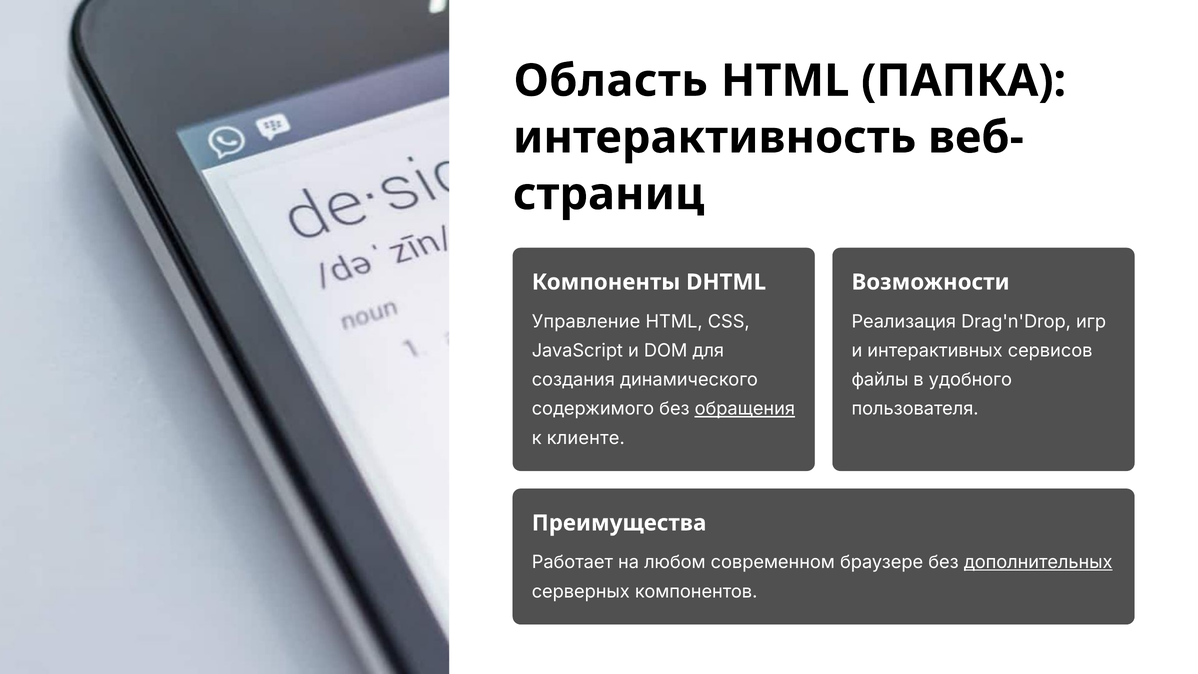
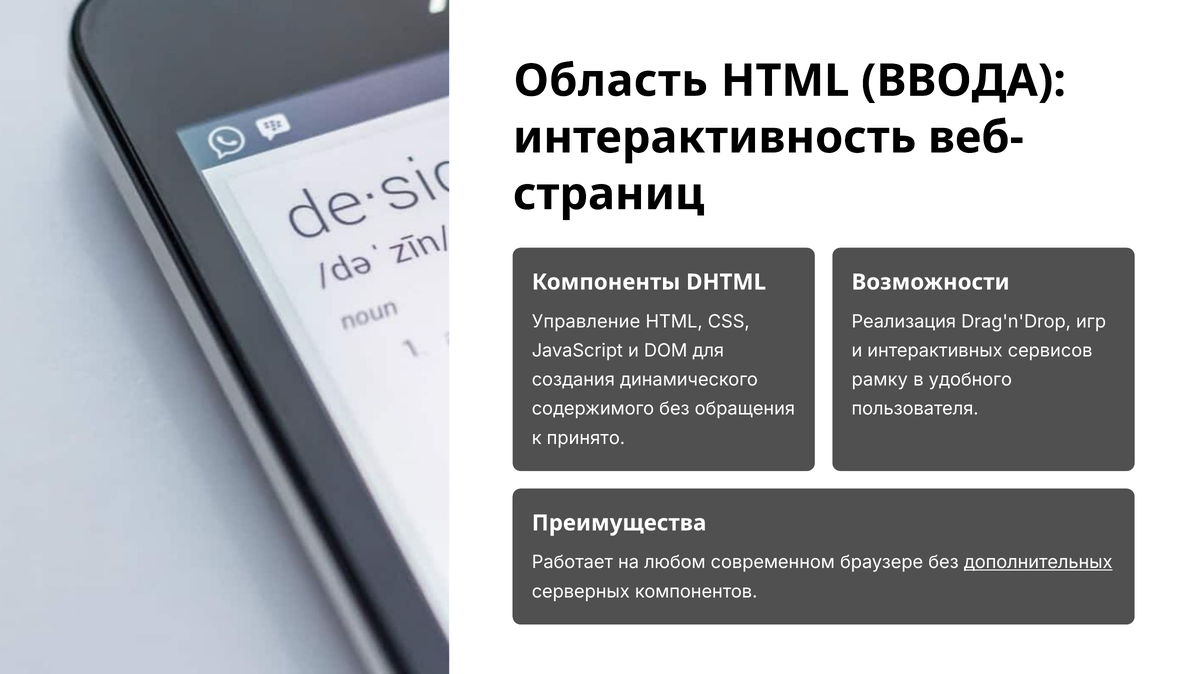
ПАПКА: ПАПКА -> ВВОДА
файлы: файлы -> рамку
обращения underline: present -> none
клиенте: клиенте -> принято
